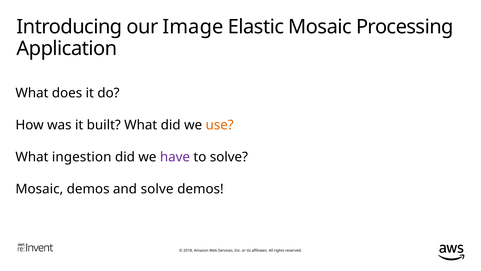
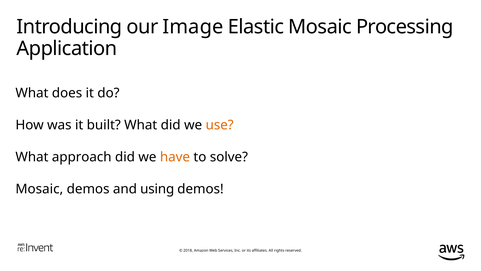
ingestion: ingestion -> approach
have colour: purple -> orange
and solve: solve -> using
